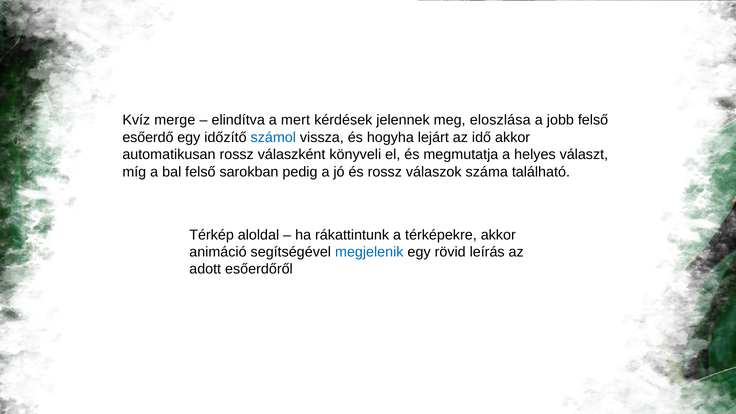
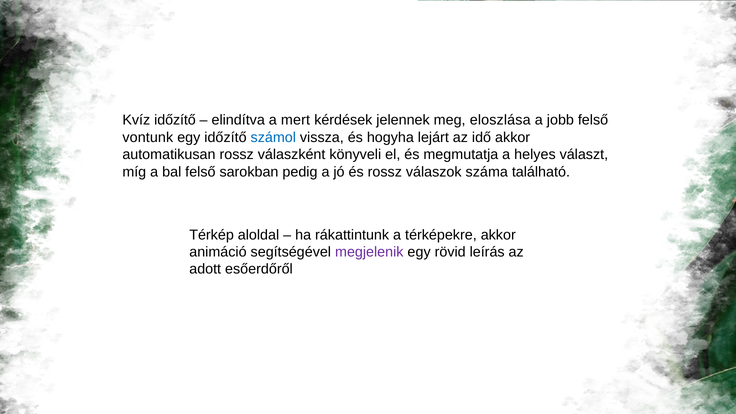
Kvíz merge: merge -> időzítő
esőerdő: esőerdő -> vontunk
megjelenik colour: blue -> purple
